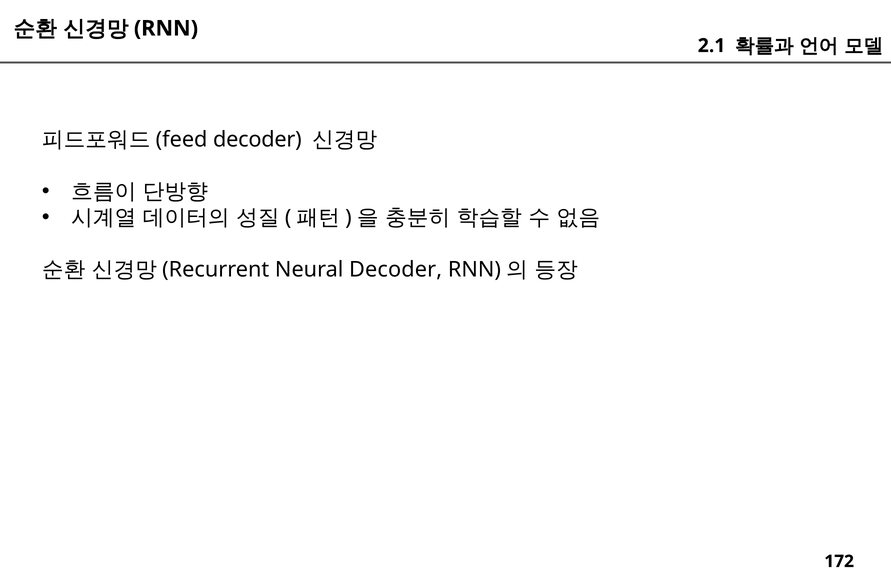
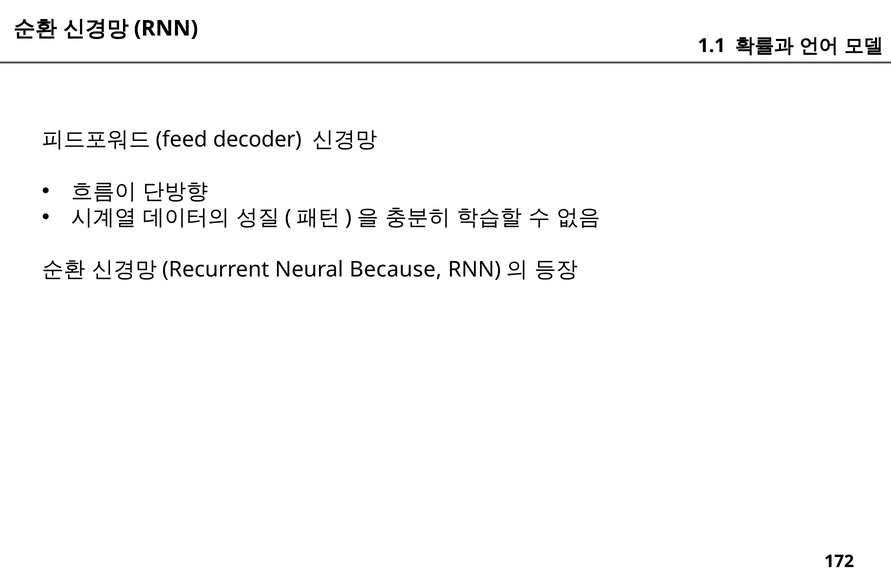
2.1: 2.1 -> 1.1
Neural Decoder: Decoder -> Because
